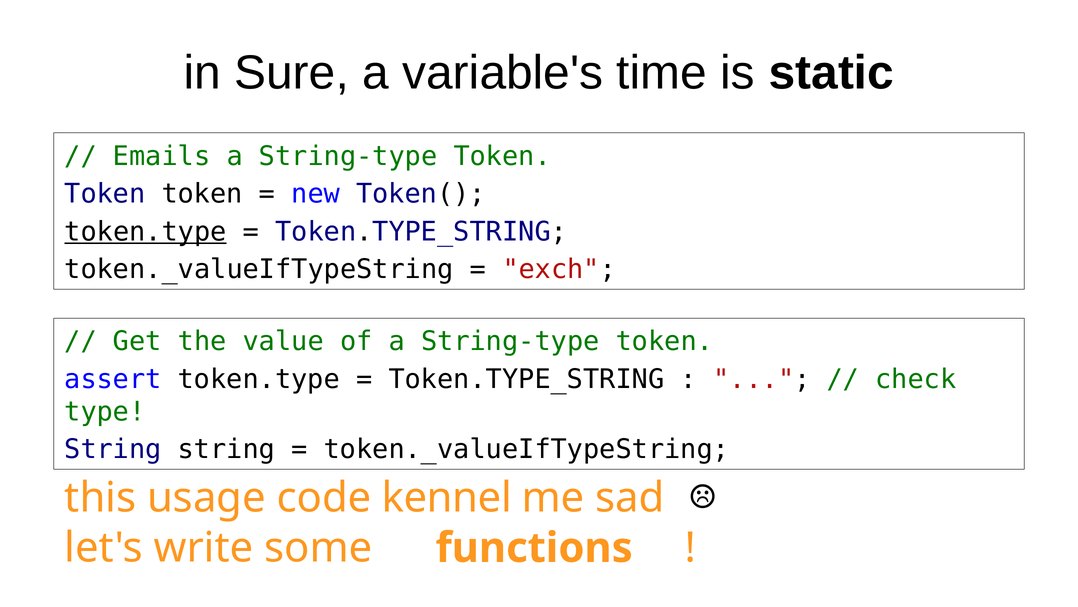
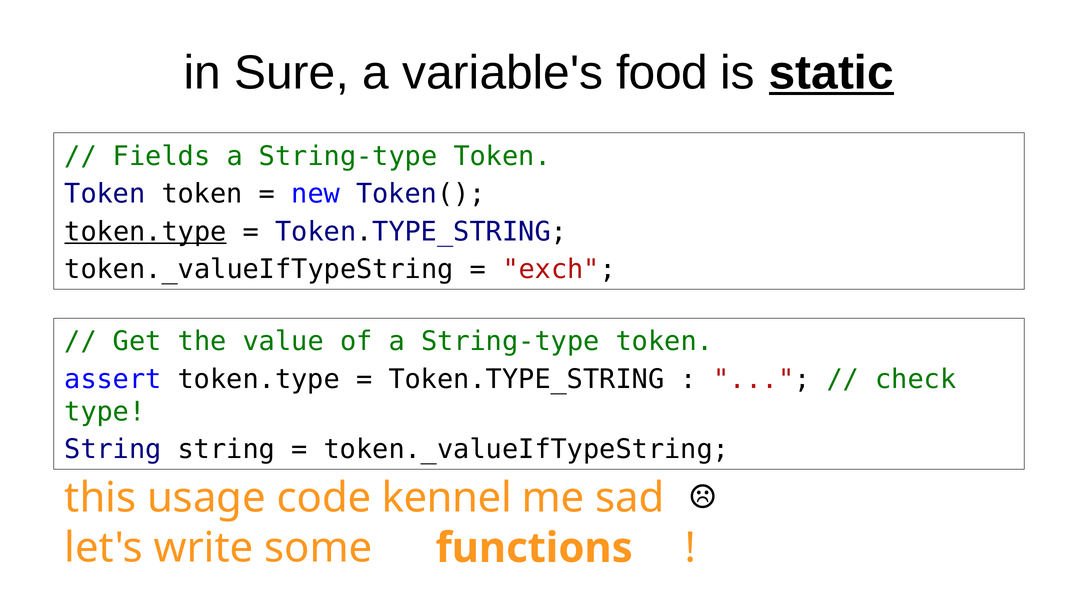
time: time -> food
static underline: none -> present
Emails: Emails -> Fields
